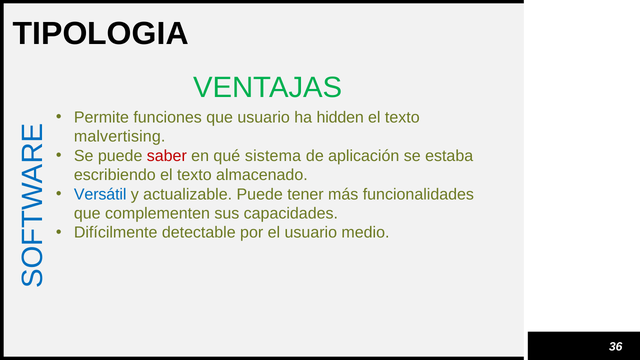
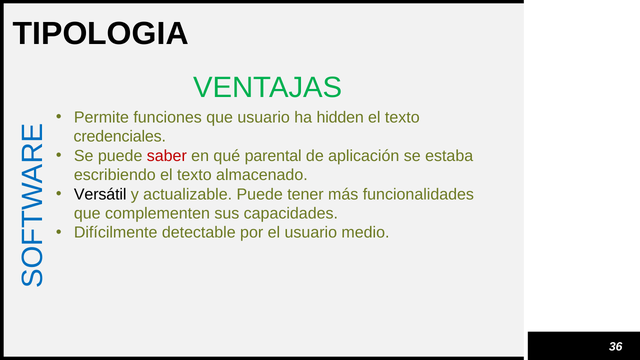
malvertising: malvertising -> credenciales
sistema: sistema -> parental
Versátil colour: blue -> black
